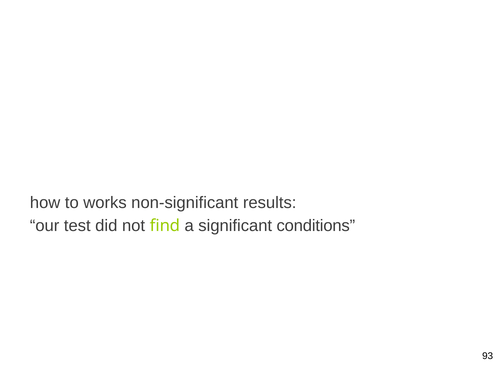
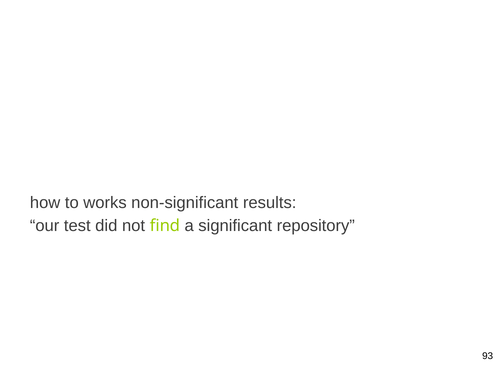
conditions: conditions -> repository
